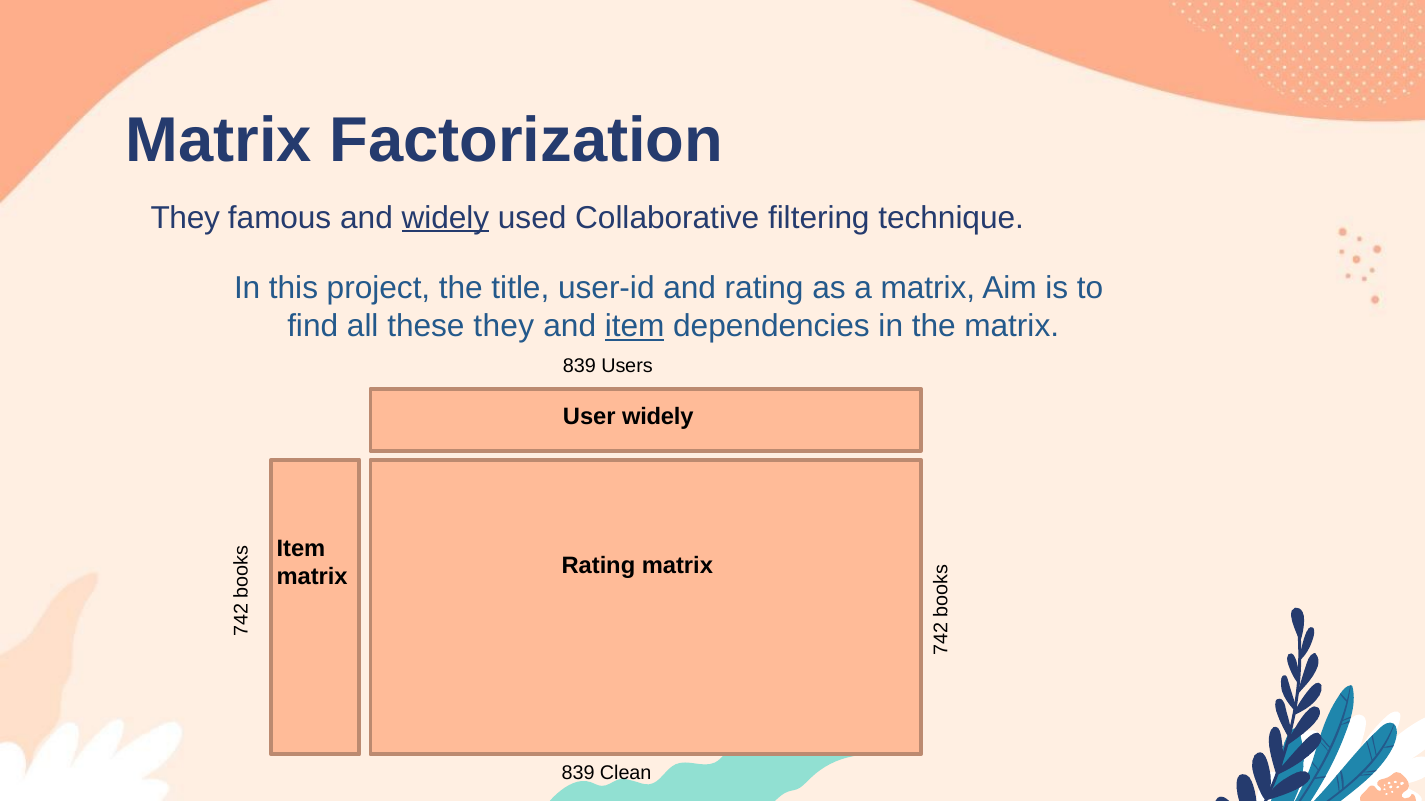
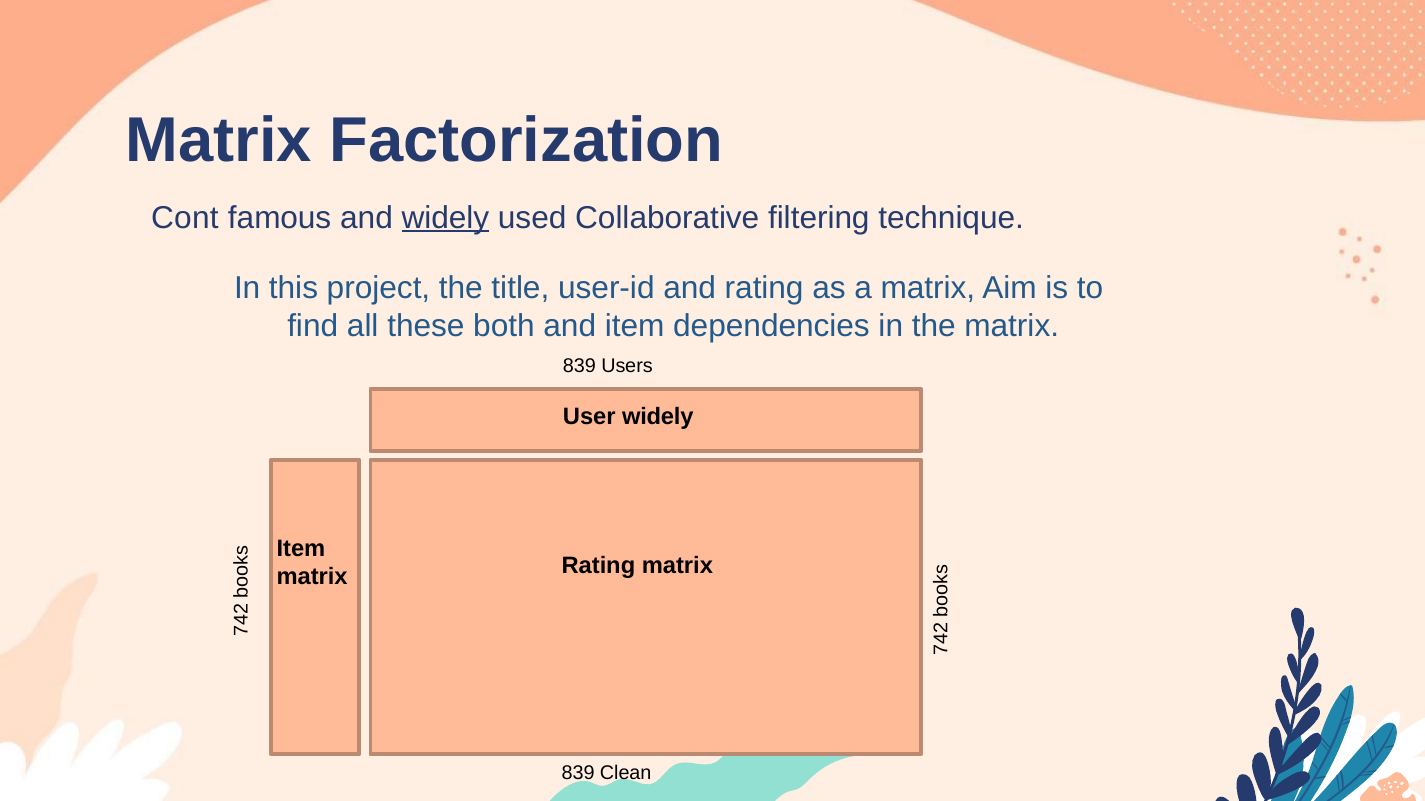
They at (185, 218): They -> Cont
these they: they -> both
item at (635, 326) underline: present -> none
